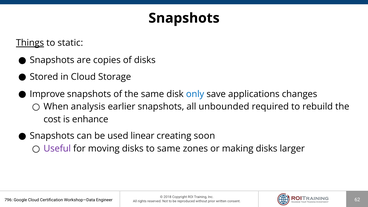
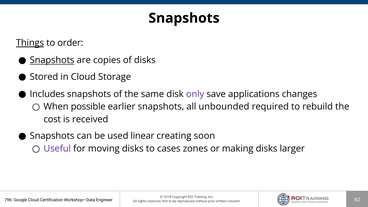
static: static -> order
Snapshots at (52, 60) underline: none -> present
Improve: Improve -> Includes
only colour: blue -> purple
analysis: analysis -> possible
enhance: enhance -> received
to same: same -> cases
